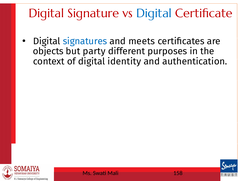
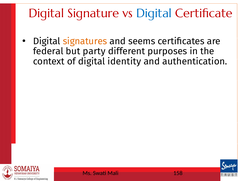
signatures colour: blue -> orange
meets: meets -> seems
objects: objects -> federal
